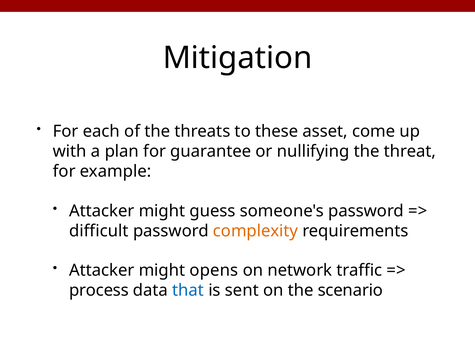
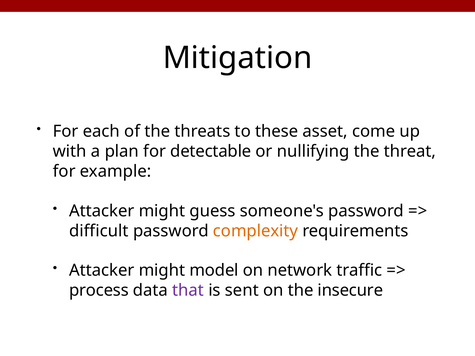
guarantee: guarantee -> detectable
opens: opens -> model
that colour: blue -> purple
scenario: scenario -> insecure
